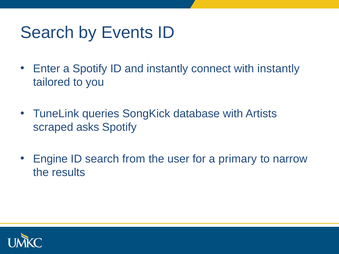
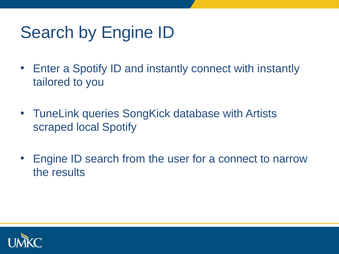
by Events: Events -> Engine
asks: asks -> local
a primary: primary -> connect
